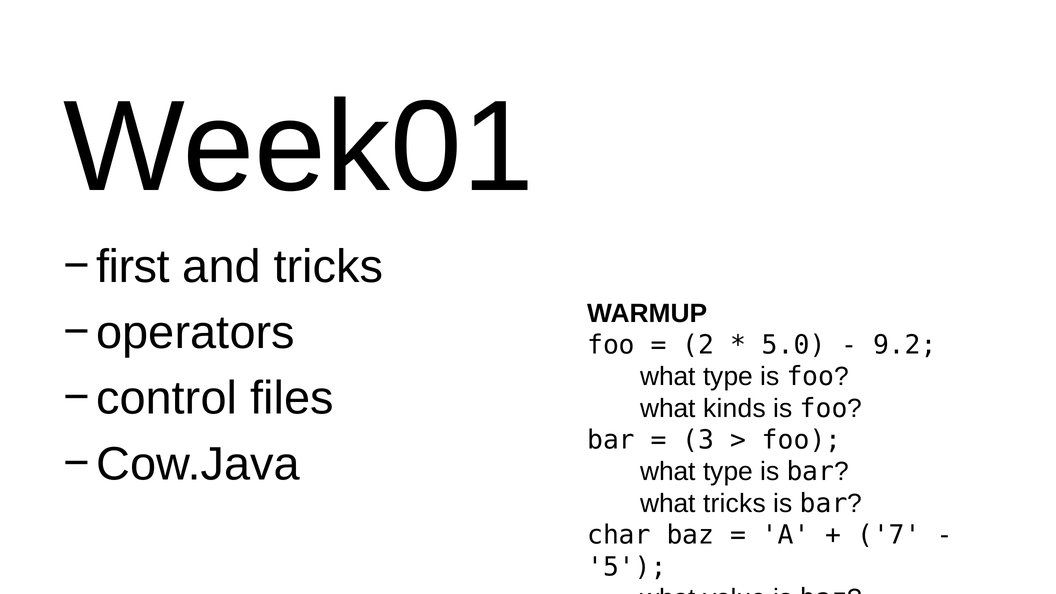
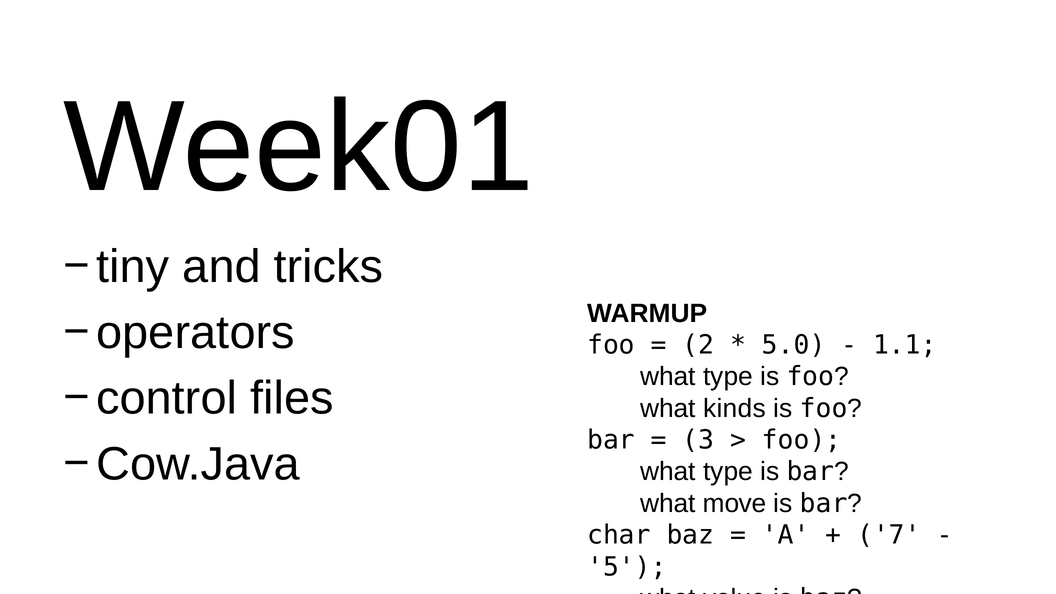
first: first -> tiny
9.2: 9.2 -> 1.1
what tricks: tricks -> move
